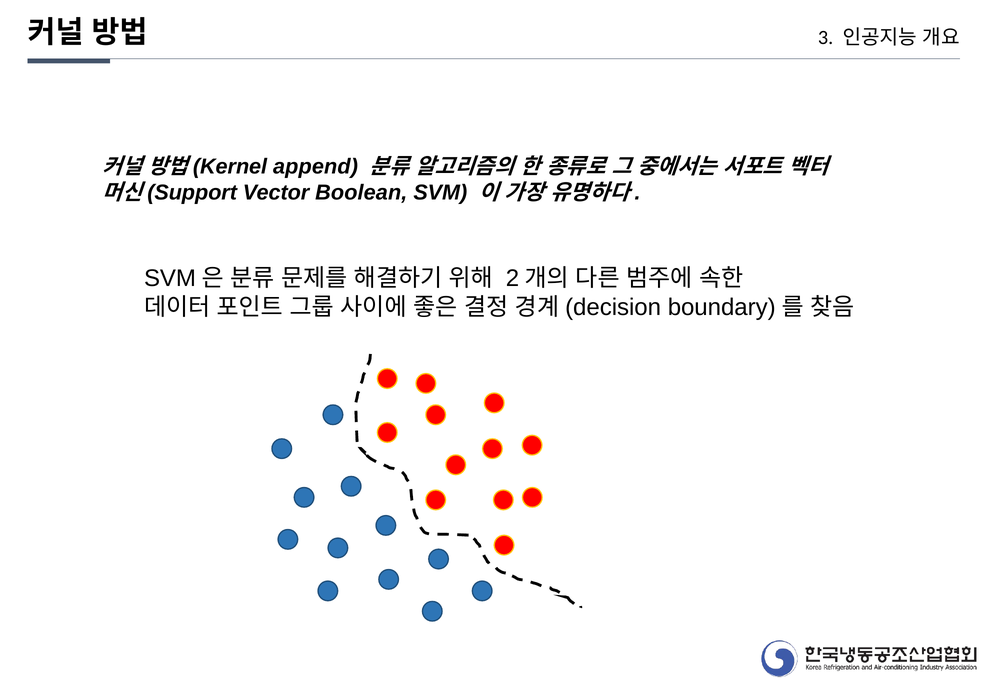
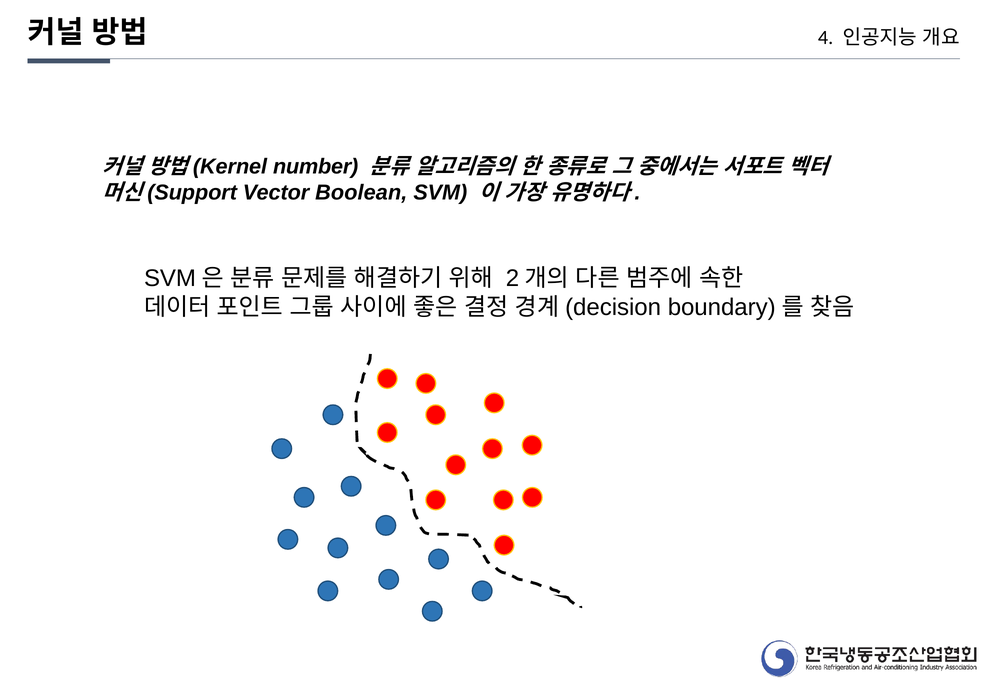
3: 3 -> 4
append: append -> number
